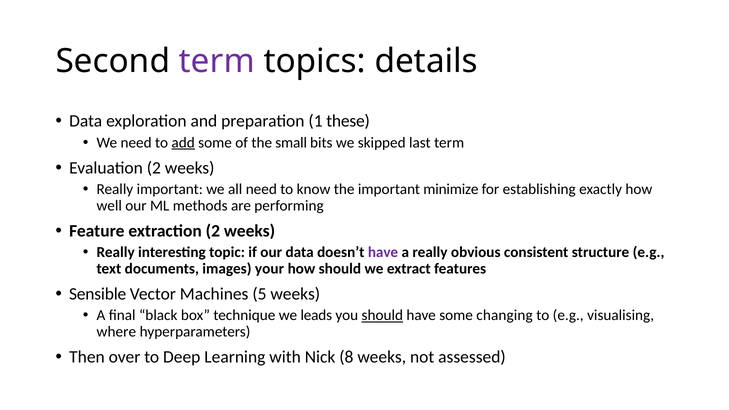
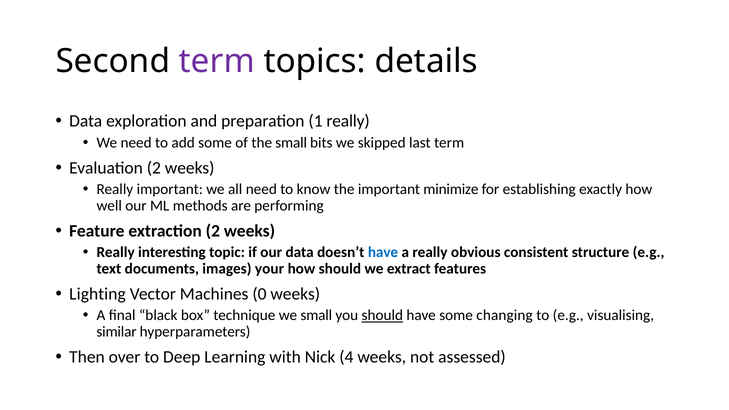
1 these: these -> really
add underline: present -> none
have at (383, 252) colour: purple -> blue
Sensible: Sensible -> Lighting
5: 5 -> 0
we leads: leads -> small
where: where -> similar
8: 8 -> 4
